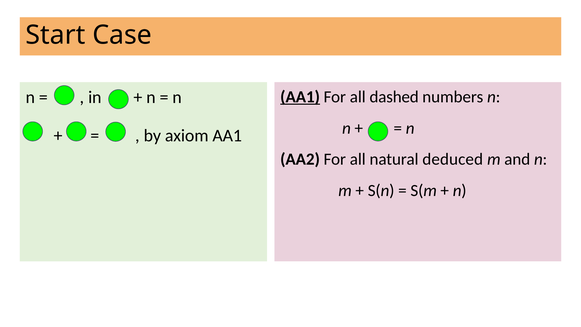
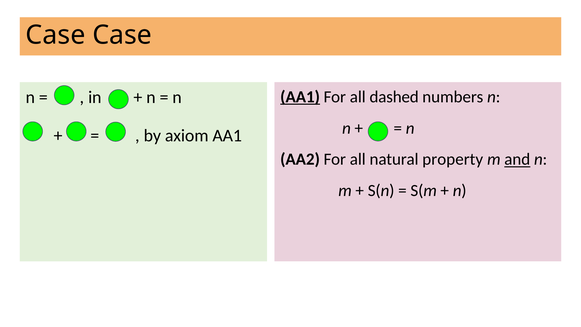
Start at (56, 35): Start -> Case
deduced: deduced -> property
and underline: none -> present
